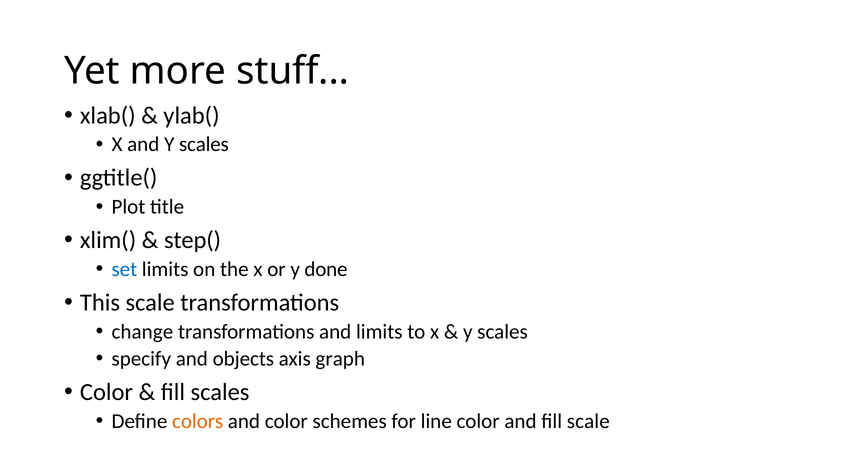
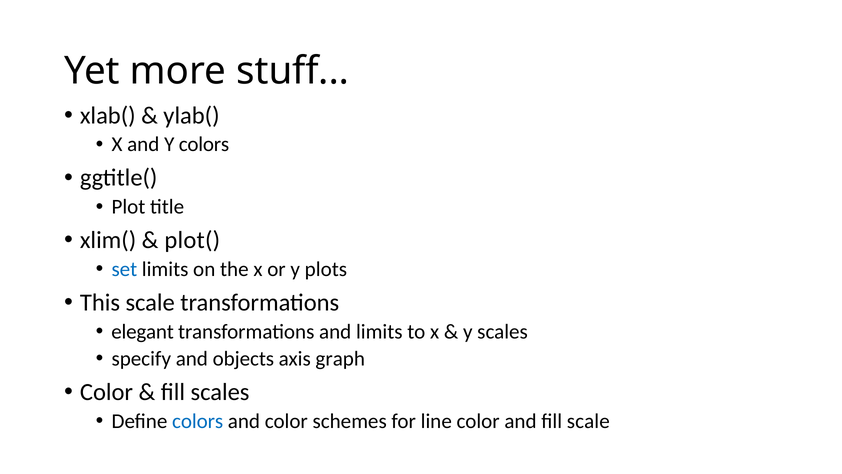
and Y scales: scales -> colors
step(: step( -> plot(
done: done -> plots
change: change -> elegant
colors at (198, 421) colour: orange -> blue
